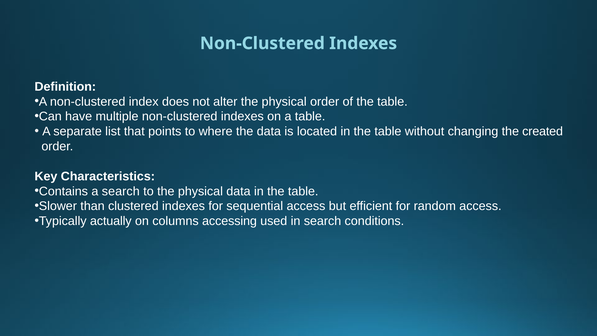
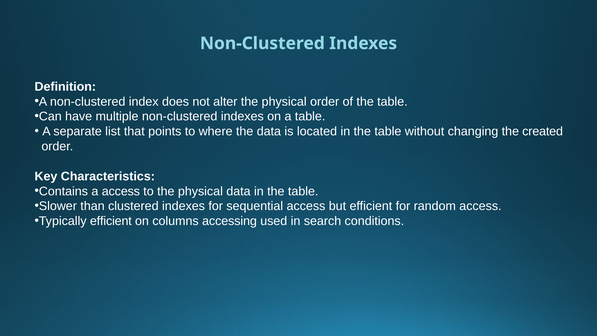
a search: search -> access
Typically actually: actually -> efficient
